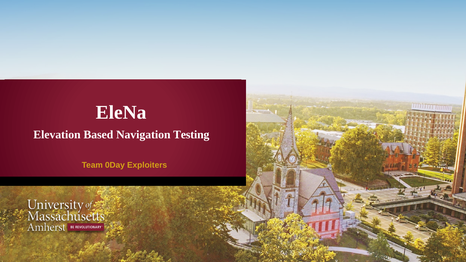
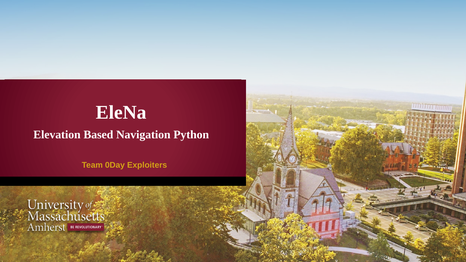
Testing: Testing -> Python
